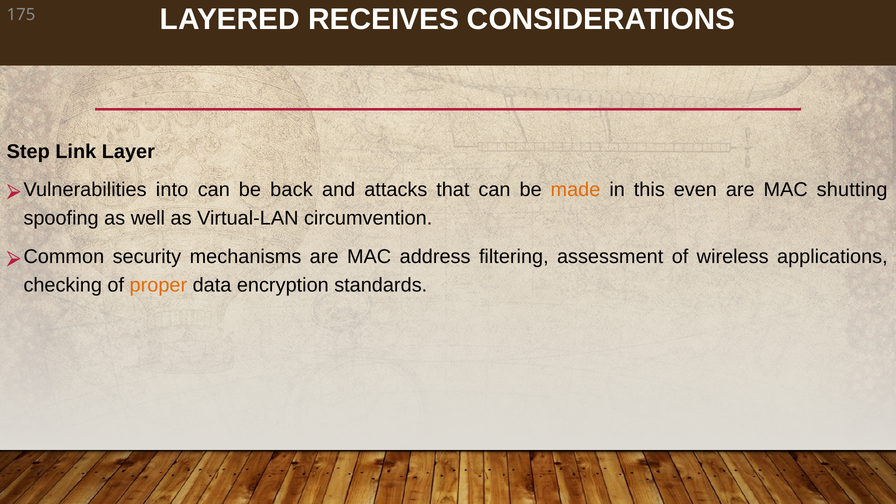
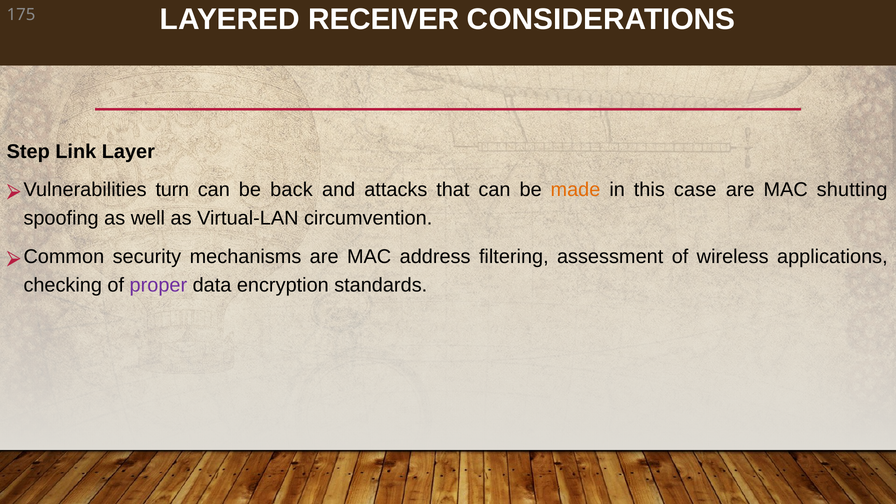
RECEIVES: RECEIVES -> RECEIVER
into: into -> turn
even: even -> case
proper colour: orange -> purple
